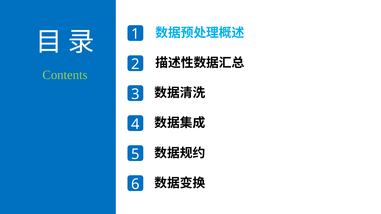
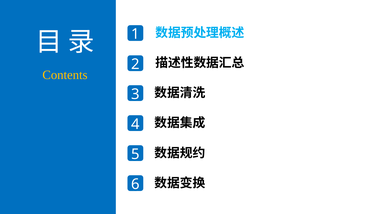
Contents colour: light green -> yellow
